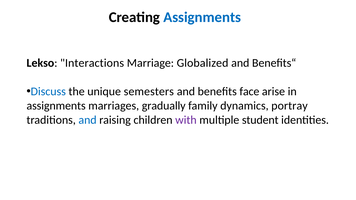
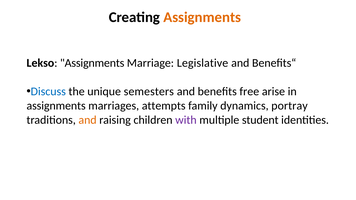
Assignments at (202, 17) colour: blue -> orange
Lekso Interactions: Interactions -> Assignments
Globalized: Globalized -> Legislative
face: face -> free
gradually: gradually -> attempts
and at (88, 120) colour: blue -> orange
